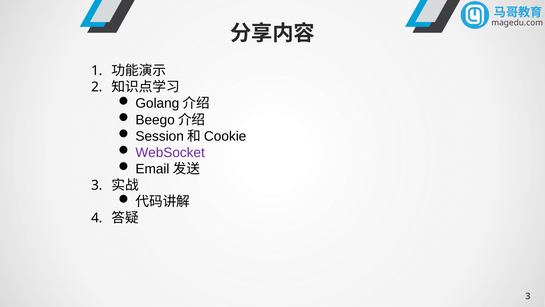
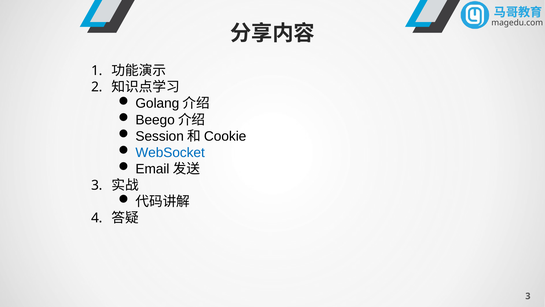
WebSocket colour: purple -> blue
